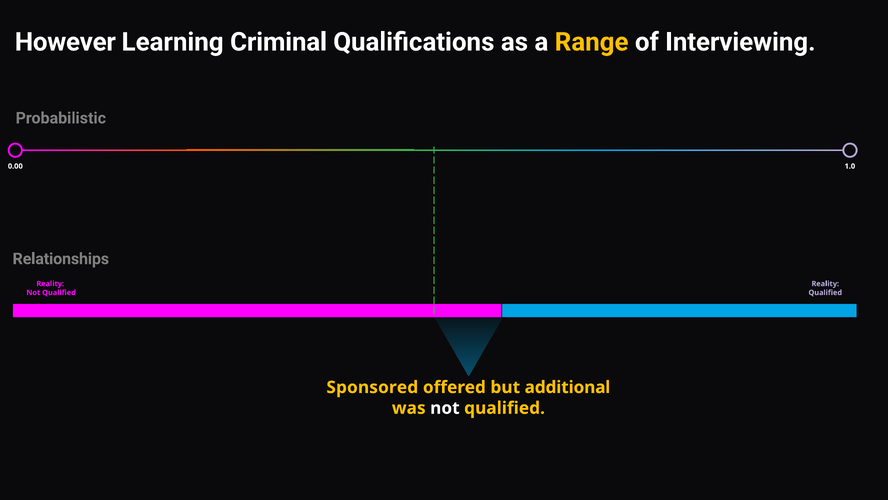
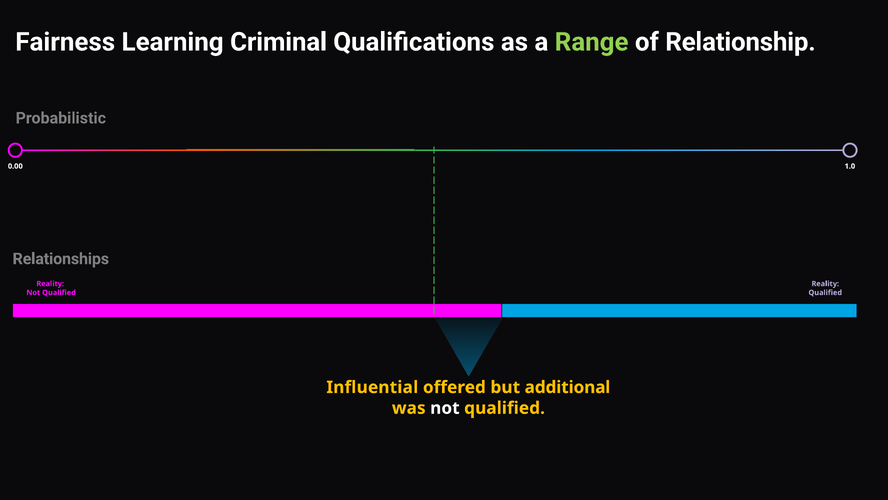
However: However -> Fairness
Range colour: yellow -> light green
Interviewing: Interviewing -> Relationship
Sponsored: Sponsored -> Influential
